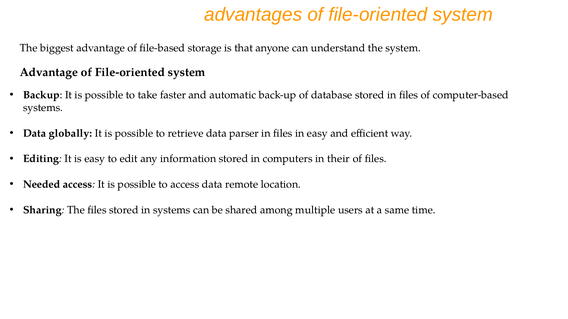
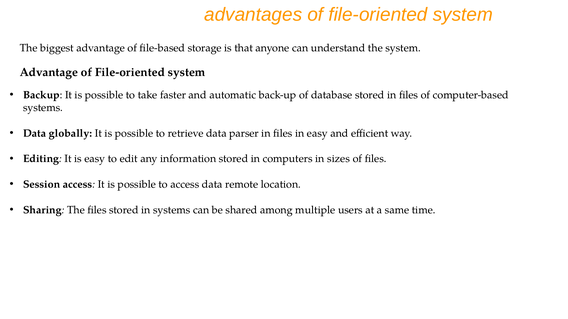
their: their -> sizes
Needed: Needed -> Session
